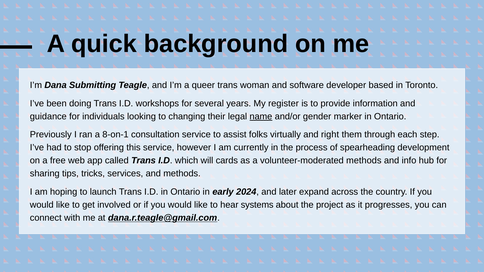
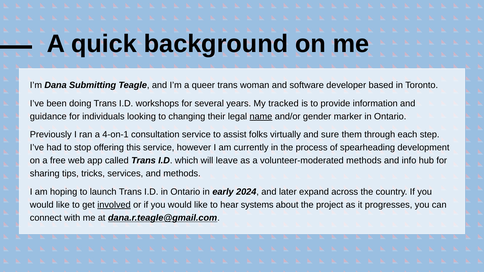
register: register -> tracked
8-on-1: 8-on-1 -> 4-on-1
right: right -> sure
cards: cards -> leave
involved underline: none -> present
